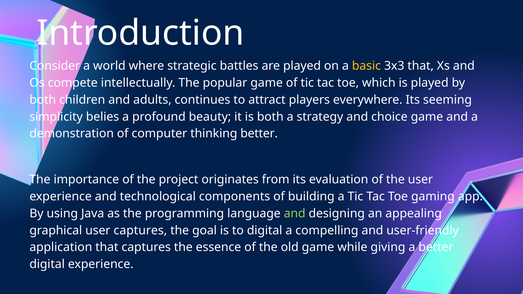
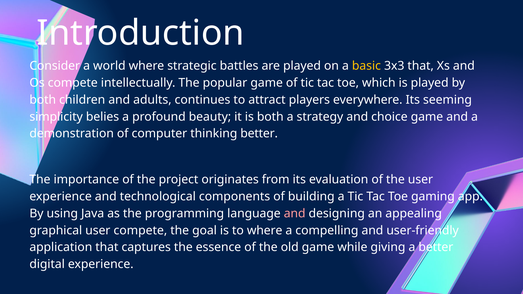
and at (295, 214) colour: light green -> pink
user captures: captures -> compete
to digital: digital -> where
